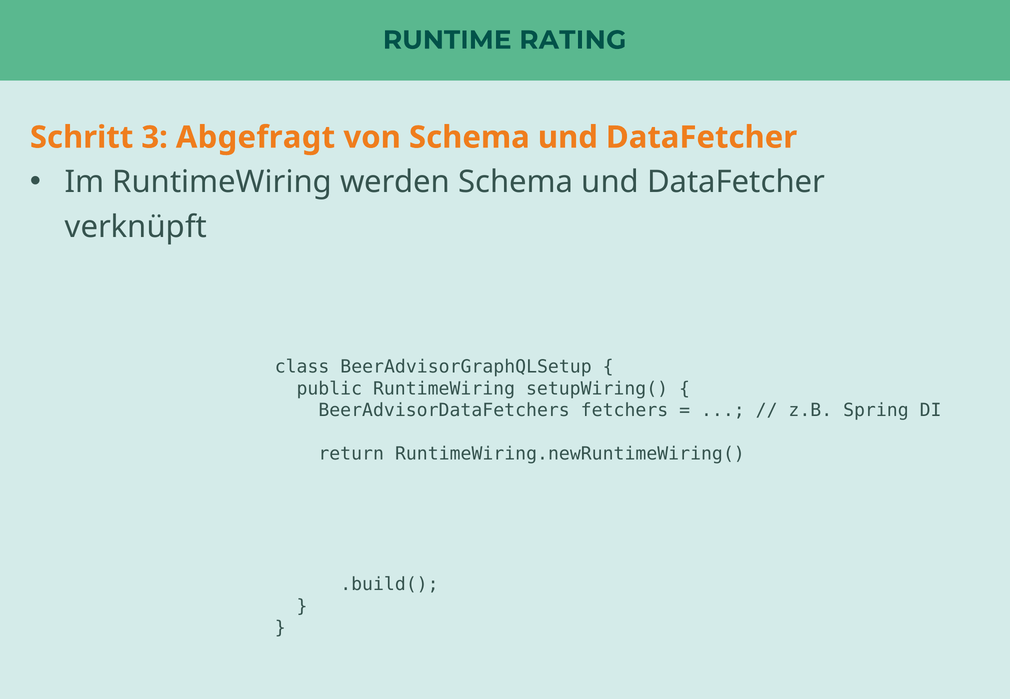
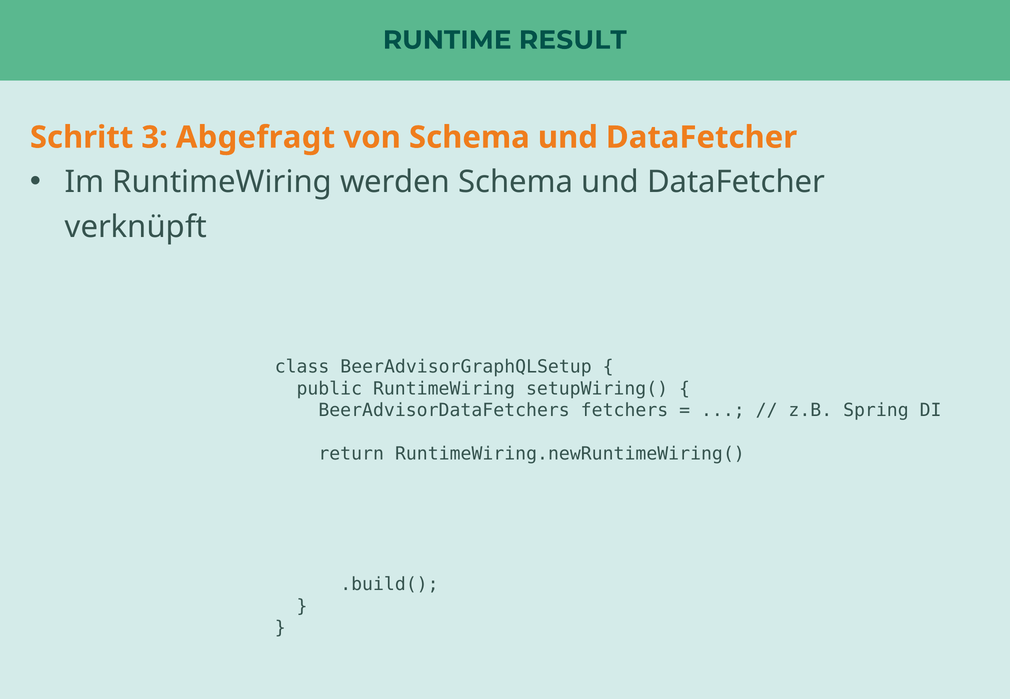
RATING: RATING -> RESULT
